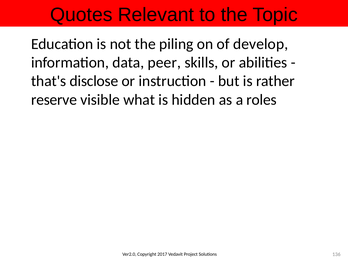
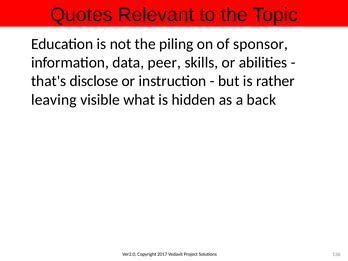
develop: develop -> sponsor
reserve: reserve -> leaving
roles: roles -> back
